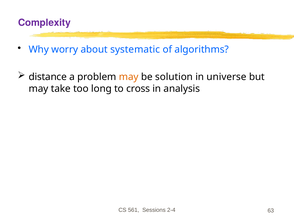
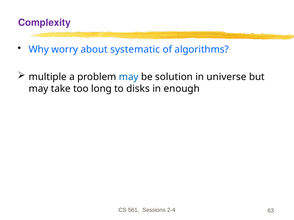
distance: distance -> multiple
may at (129, 77) colour: orange -> blue
cross: cross -> disks
analysis: analysis -> enough
